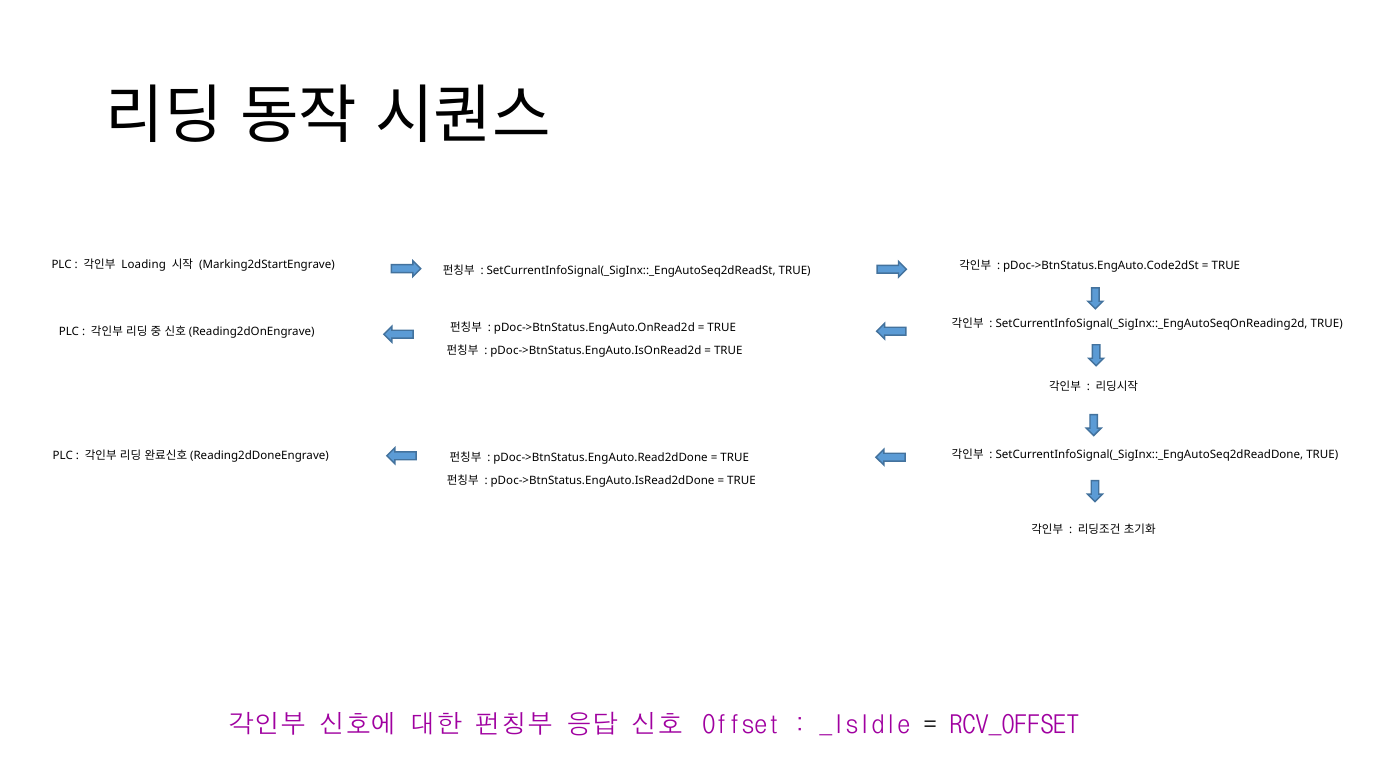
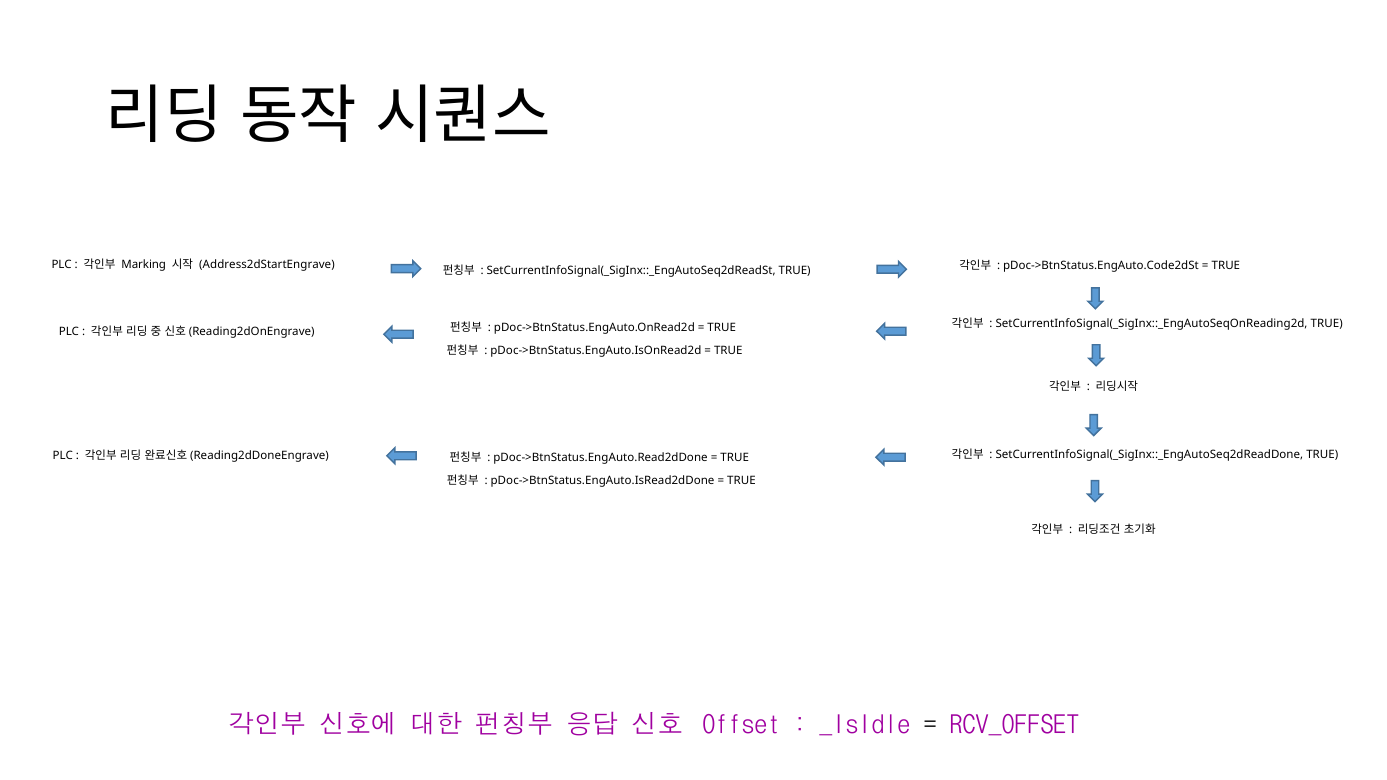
Loading: Loading -> Marking
Marking2dStartEngrave: Marking2dStartEngrave -> Address2dStartEngrave
